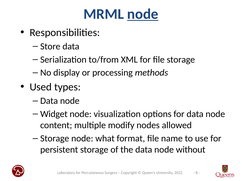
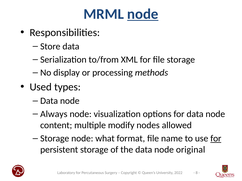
Widget: Widget -> Always
for at (216, 139) underline: none -> present
without: without -> original
